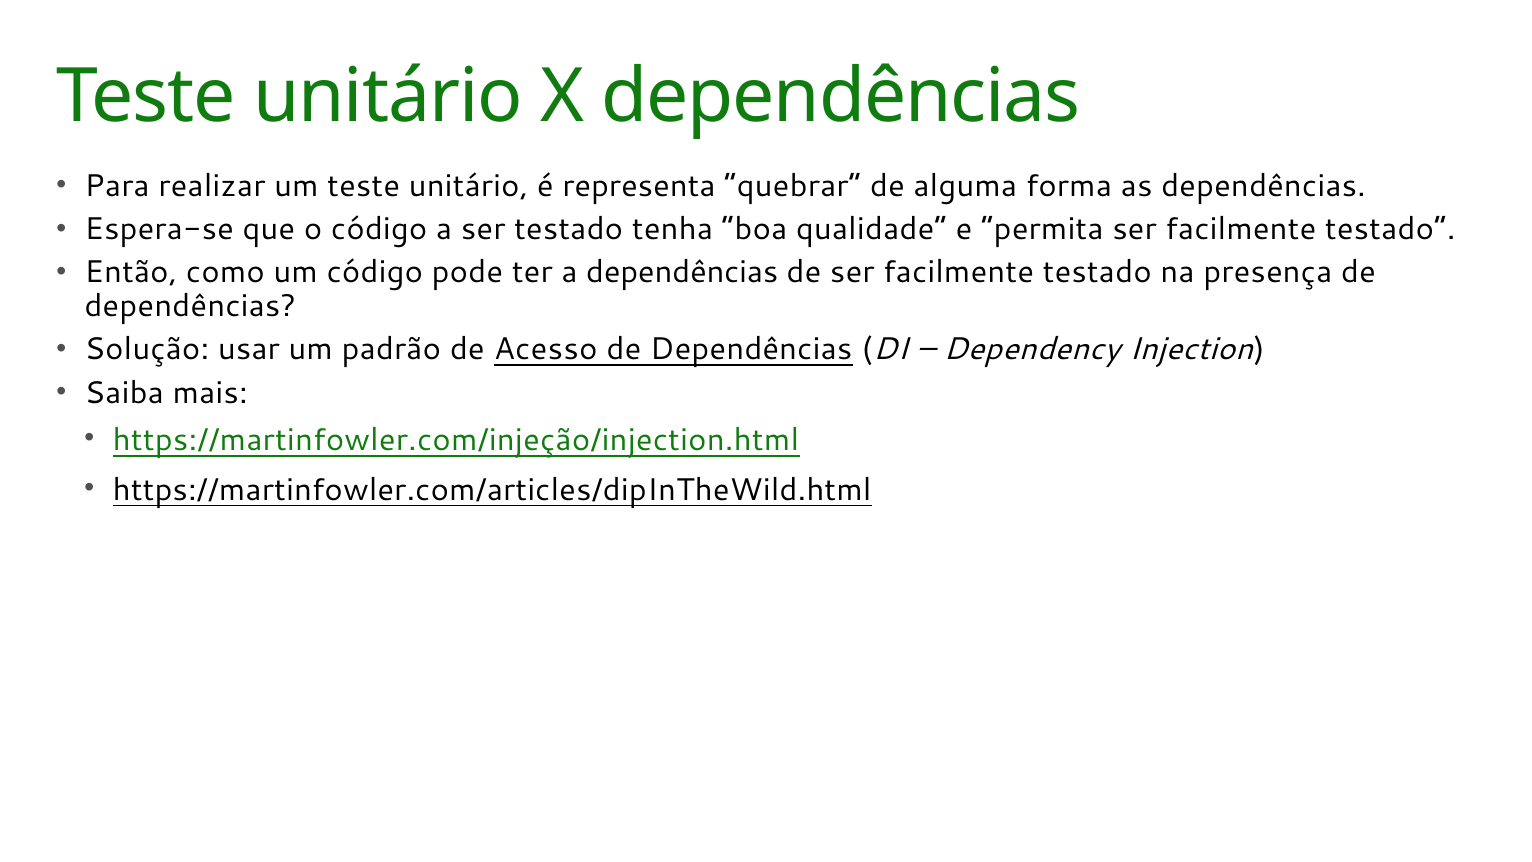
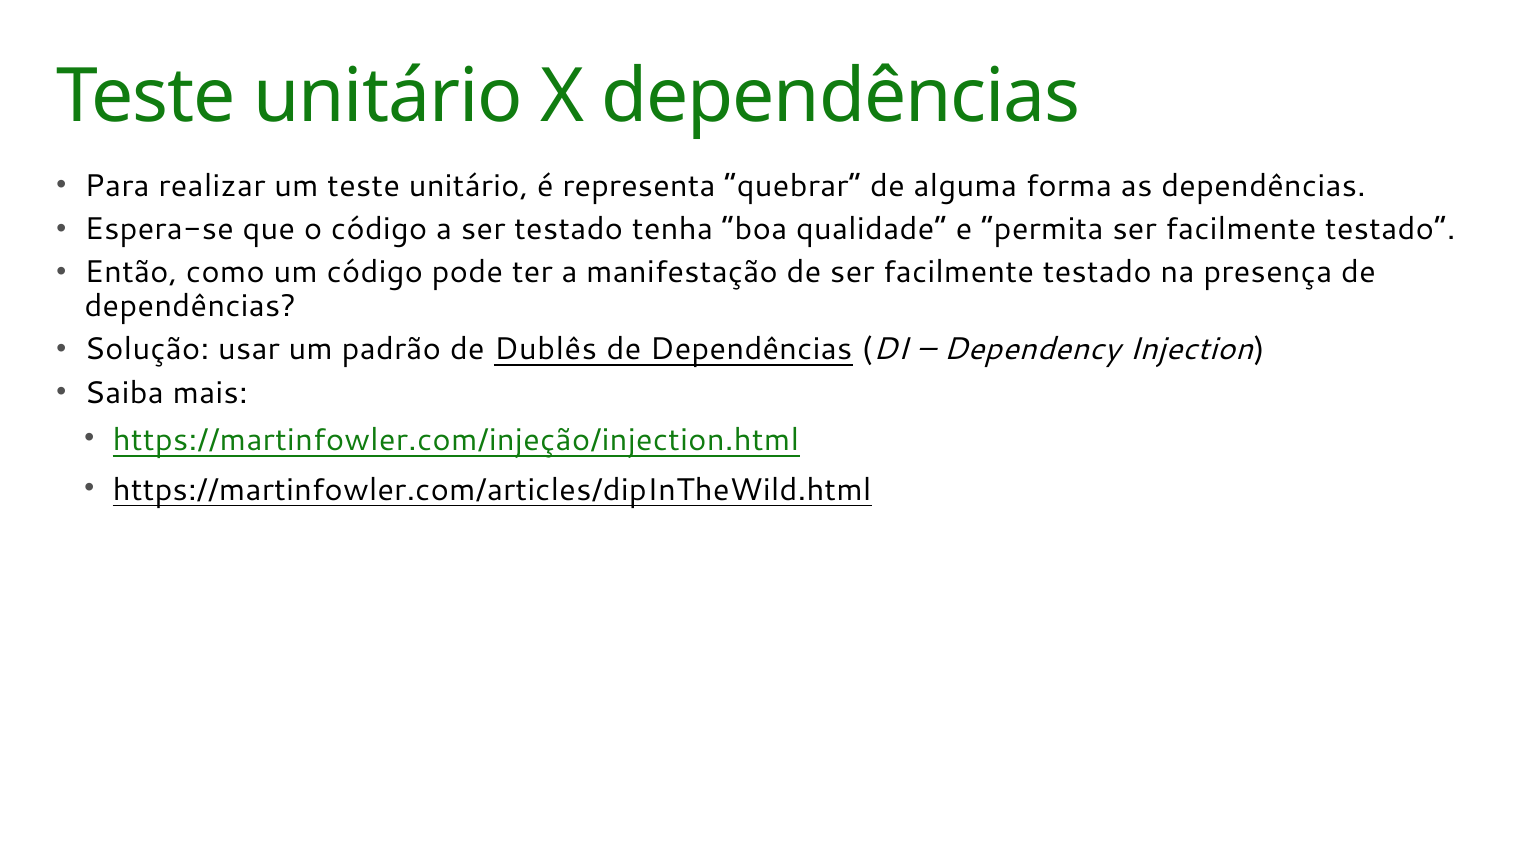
a dependências: dependências -> manifestação
Acesso: Acesso -> Dublês
